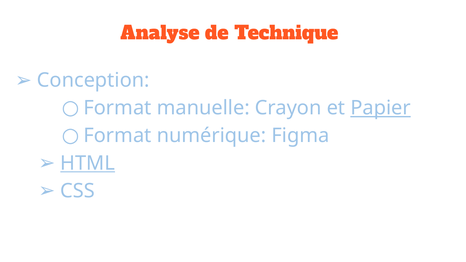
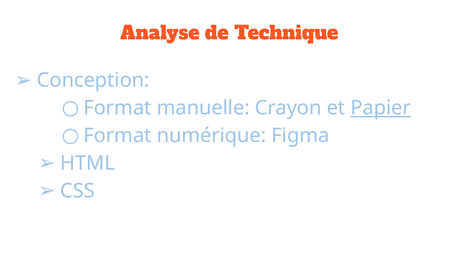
HTML underline: present -> none
